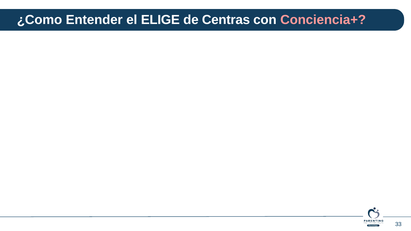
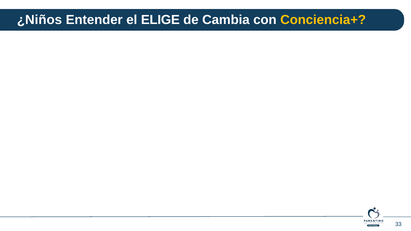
¿Como: ¿Como -> ¿Niños
Centras: Centras -> Cambia
Conciencia+ colour: pink -> yellow
